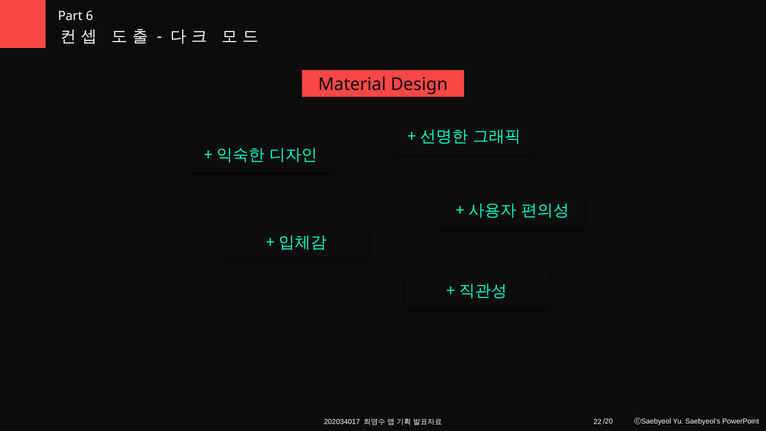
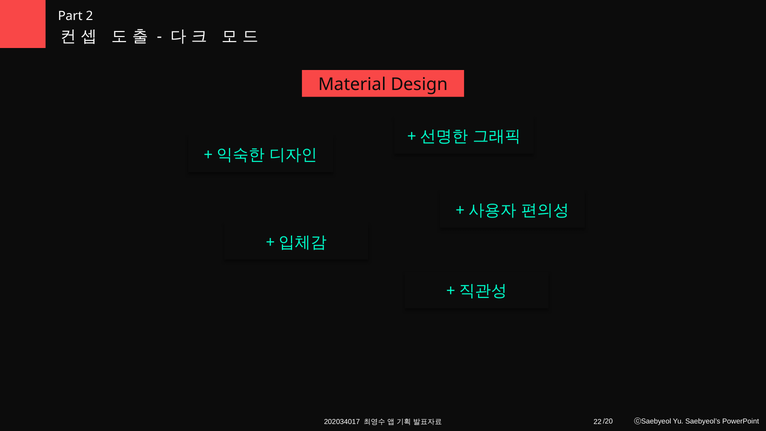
6: 6 -> 2
